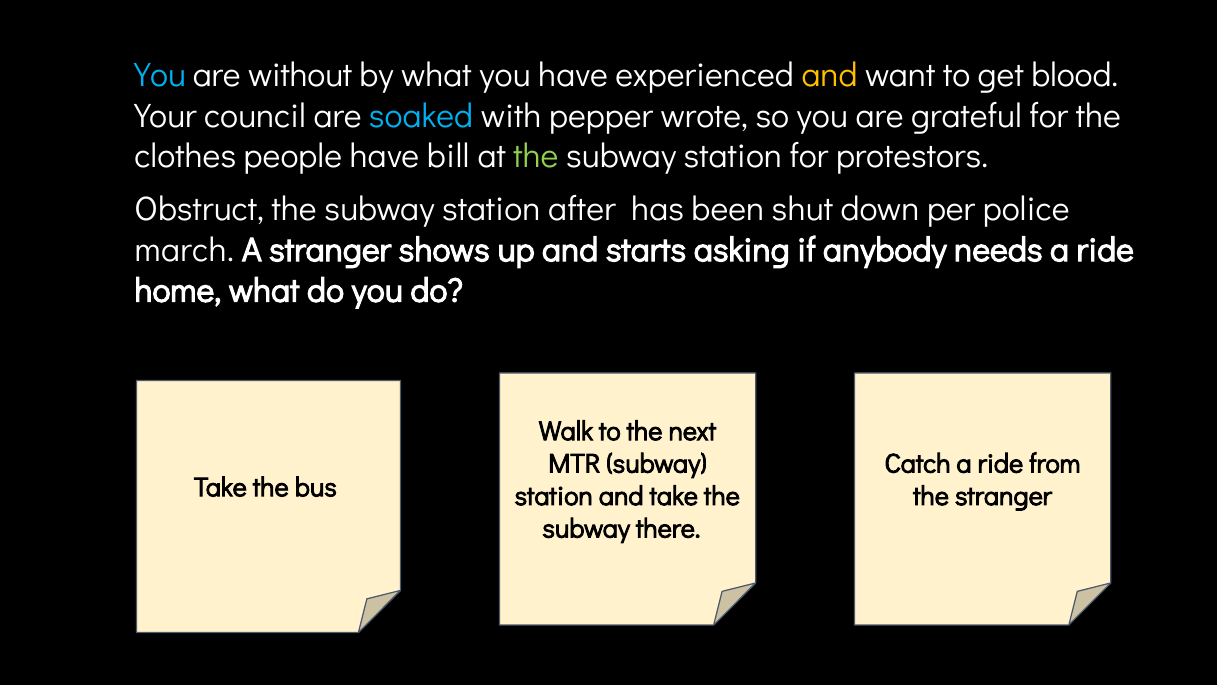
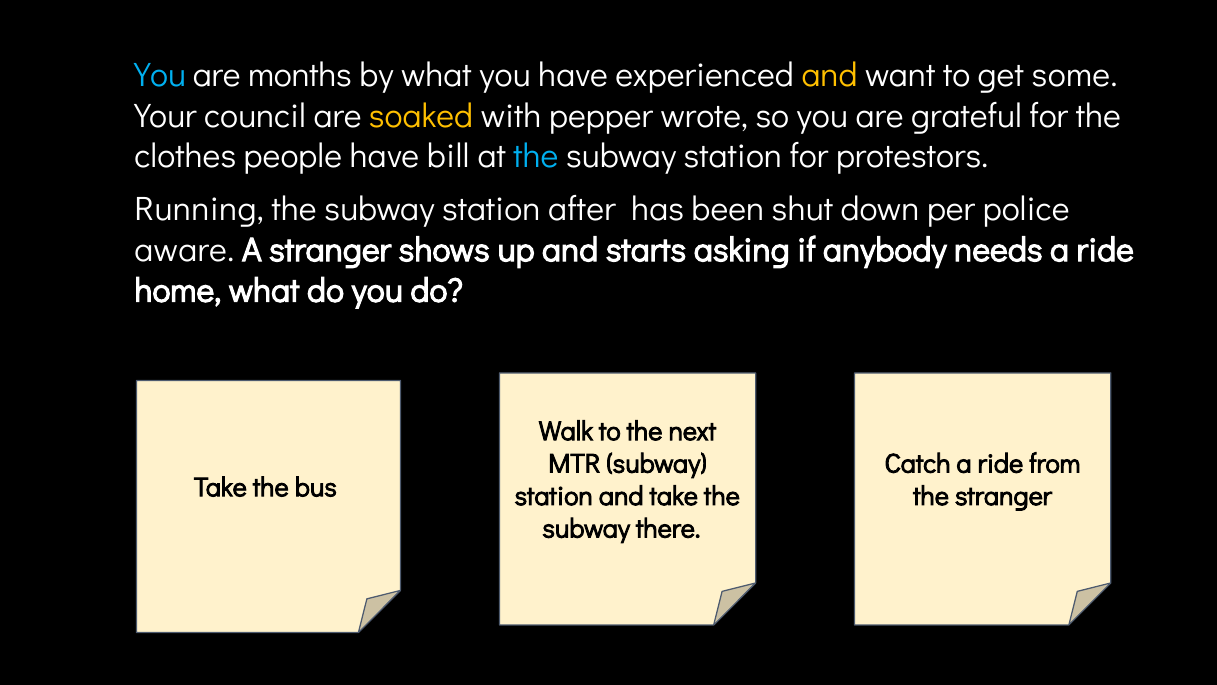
without: without -> months
blood: blood -> some
soaked colour: light blue -> yellow
the at (536, 157) colour: light green -> light blue
Obstruct: Obstruct -> Running
march: march -> aware
